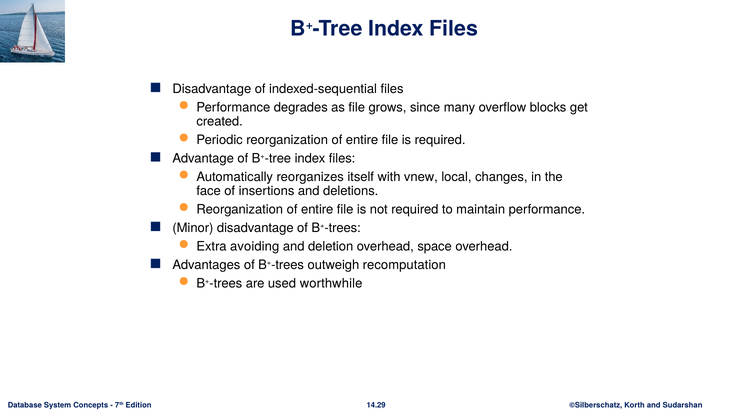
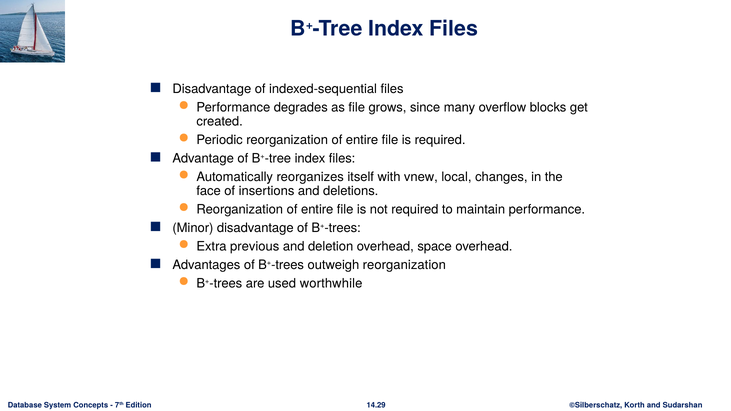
avoiding: avoiding -> previous
outweigh recomputation: recomputation -> reorganization
